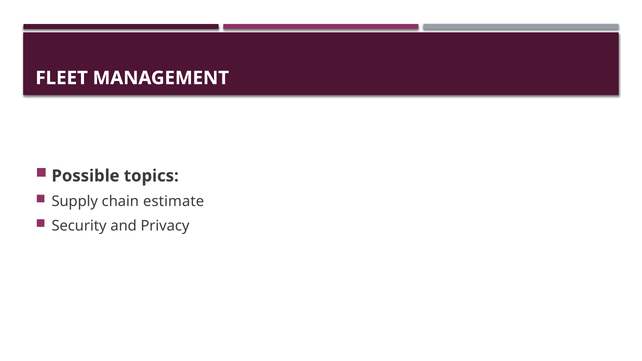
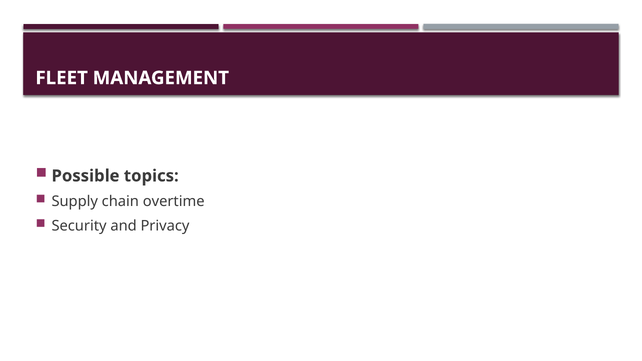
estimate: estimate -> overtime
